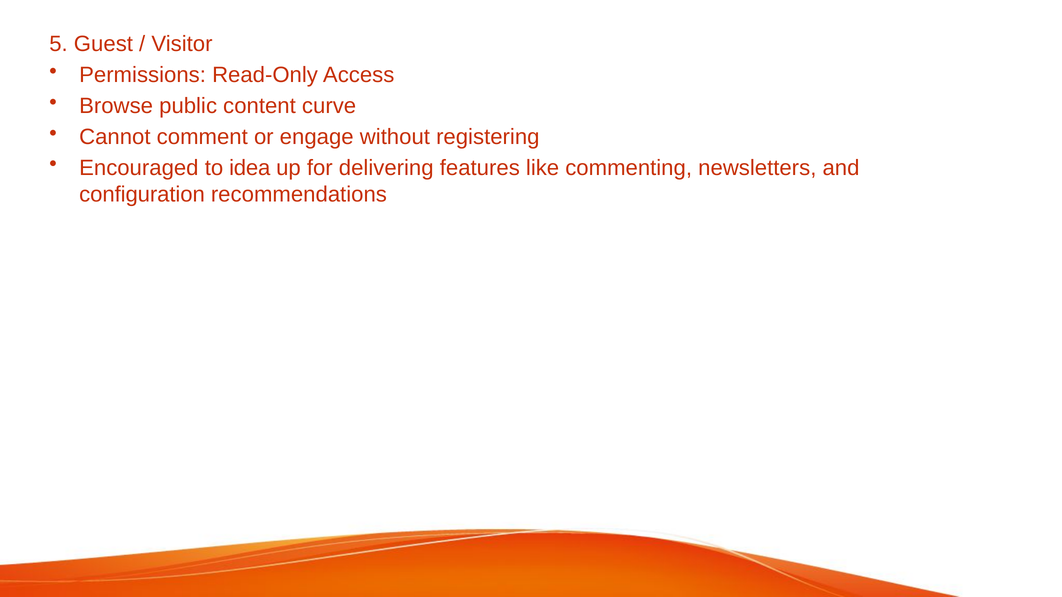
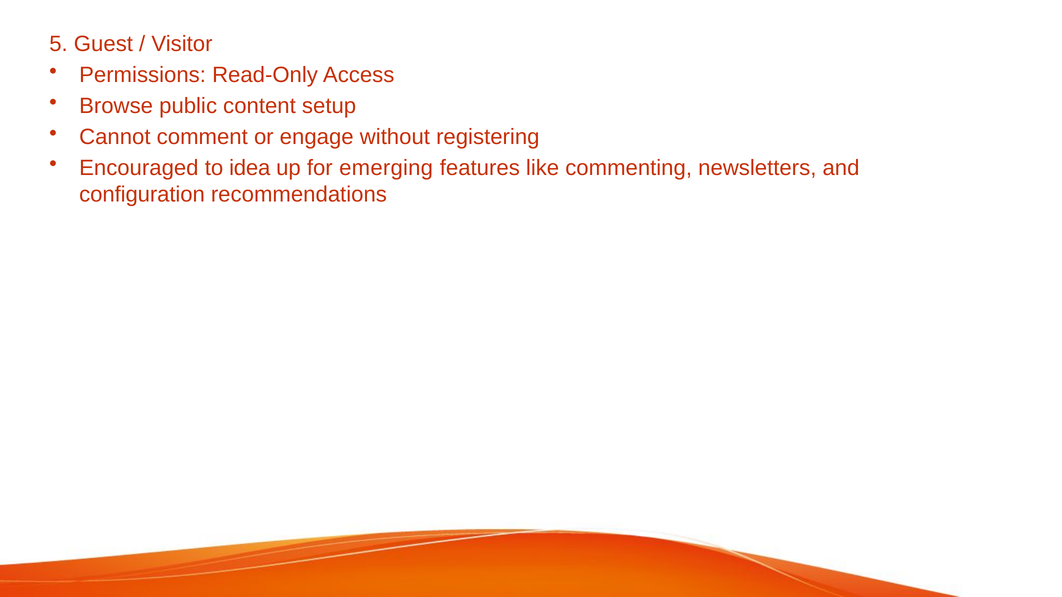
curve: curve -> setup
delivering: delivering -> emerging
